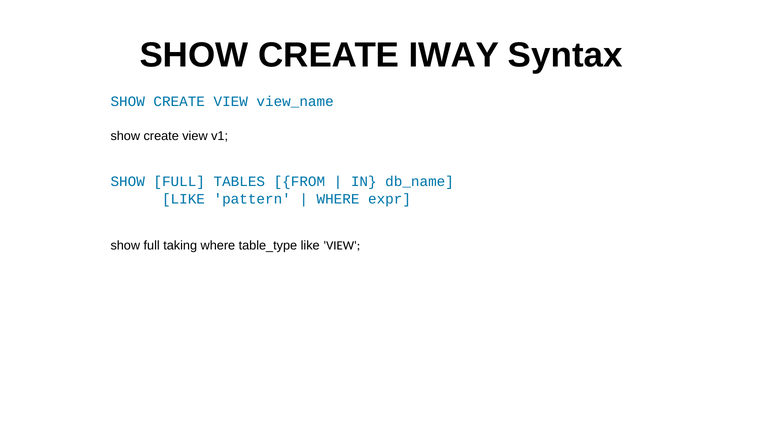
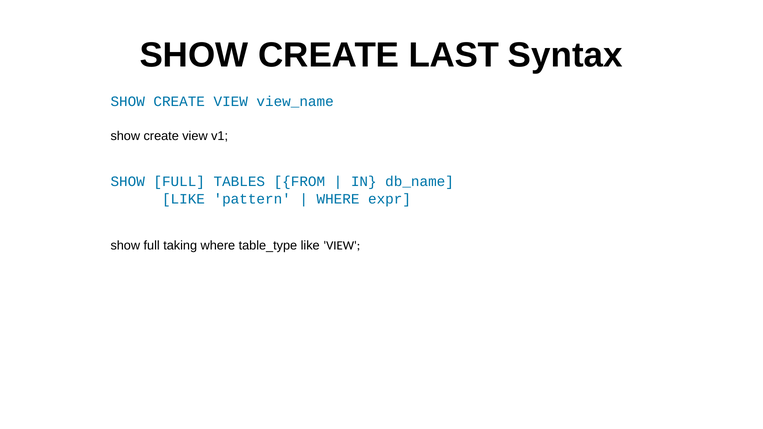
IWAY: IWAY -> LAST
